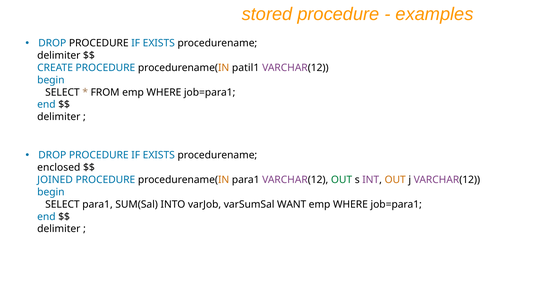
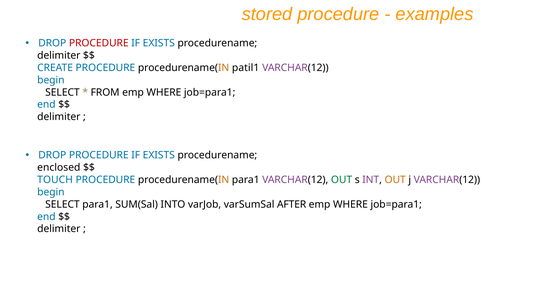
PROCEDURE at (99, 43) colour: black -> red
JOINED: JOINED -> TOUCH
WANT: WANT -> AFTER
